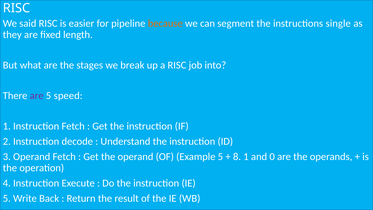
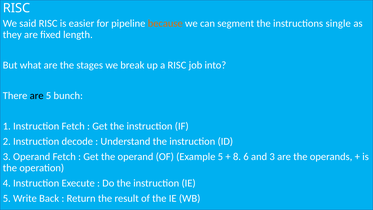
are at (37, 96) colour: purple -> black
speed: speed -> bunch
8 1: 1 -> 6
and 0: 0 -> 3
